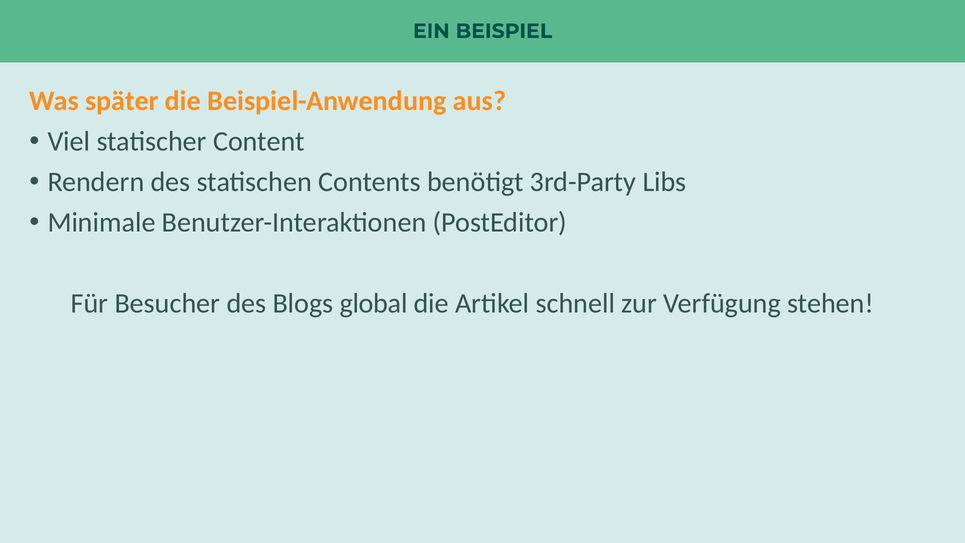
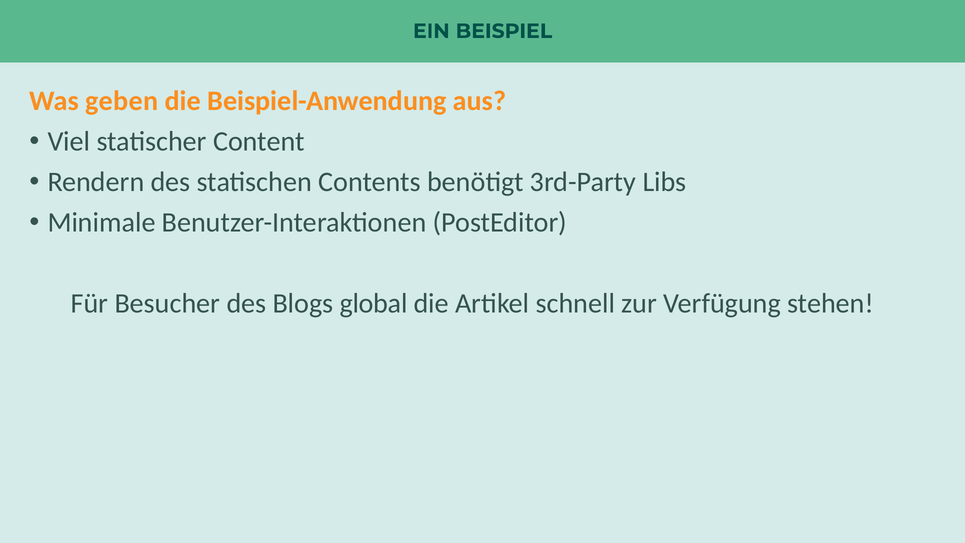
später: später -> geben
